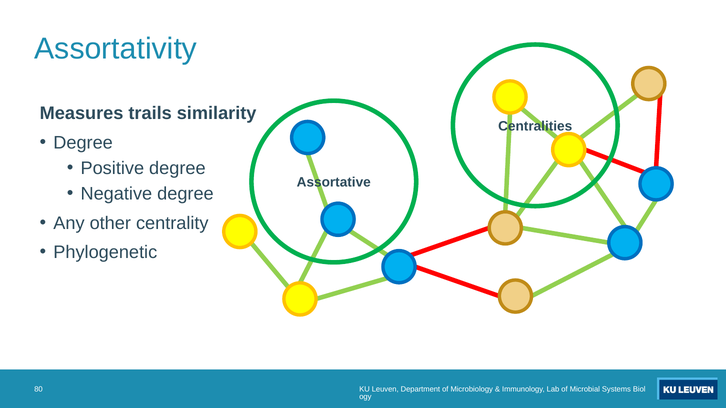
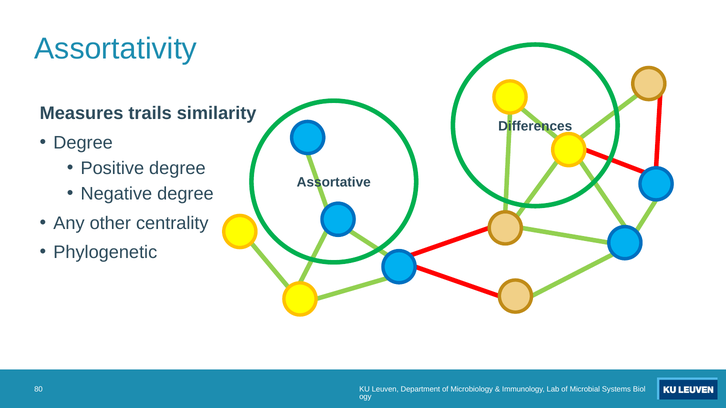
Centralities: Centralities -> Differences
